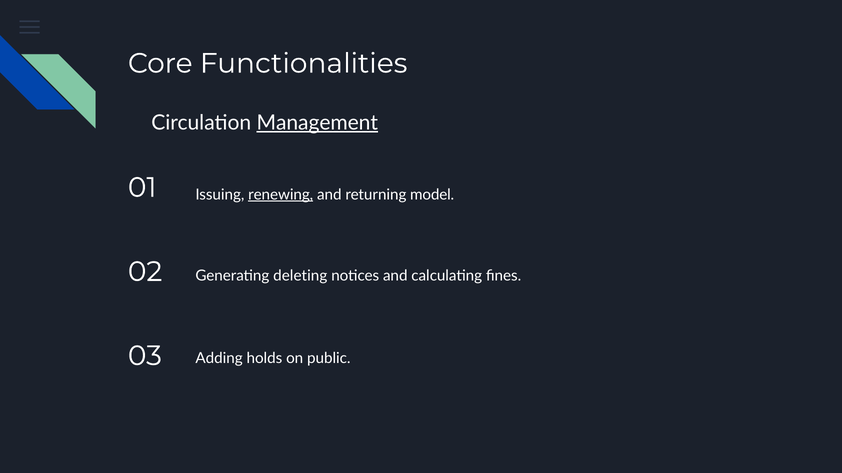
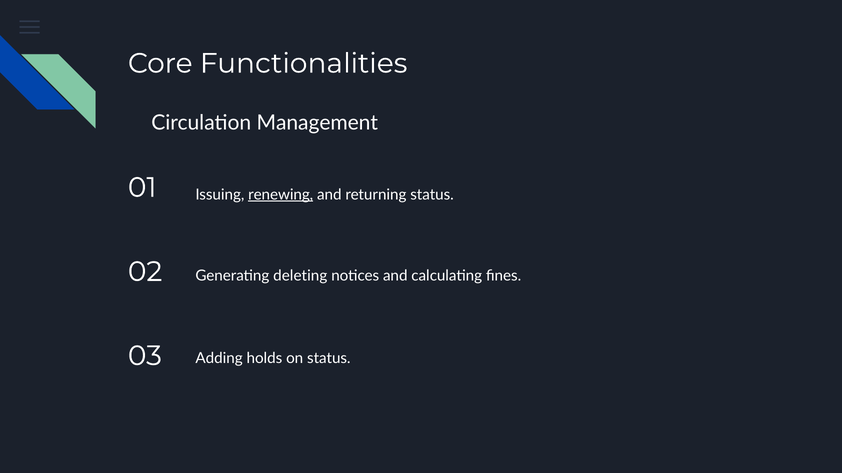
Management underline: present -> none
returning model: model -> status
on public: public -> status
